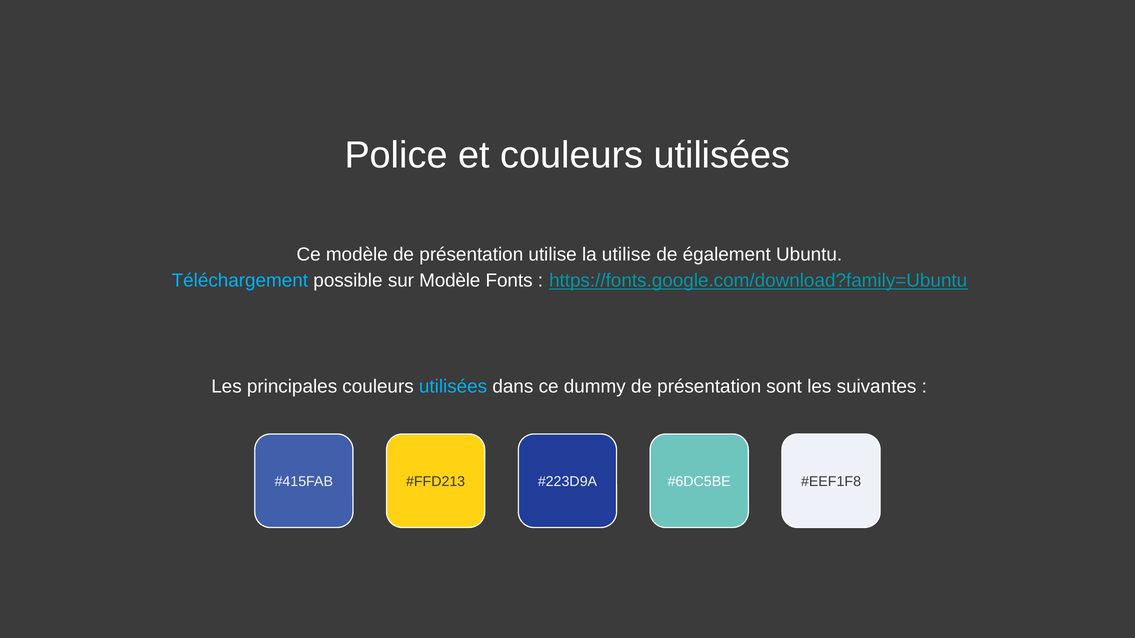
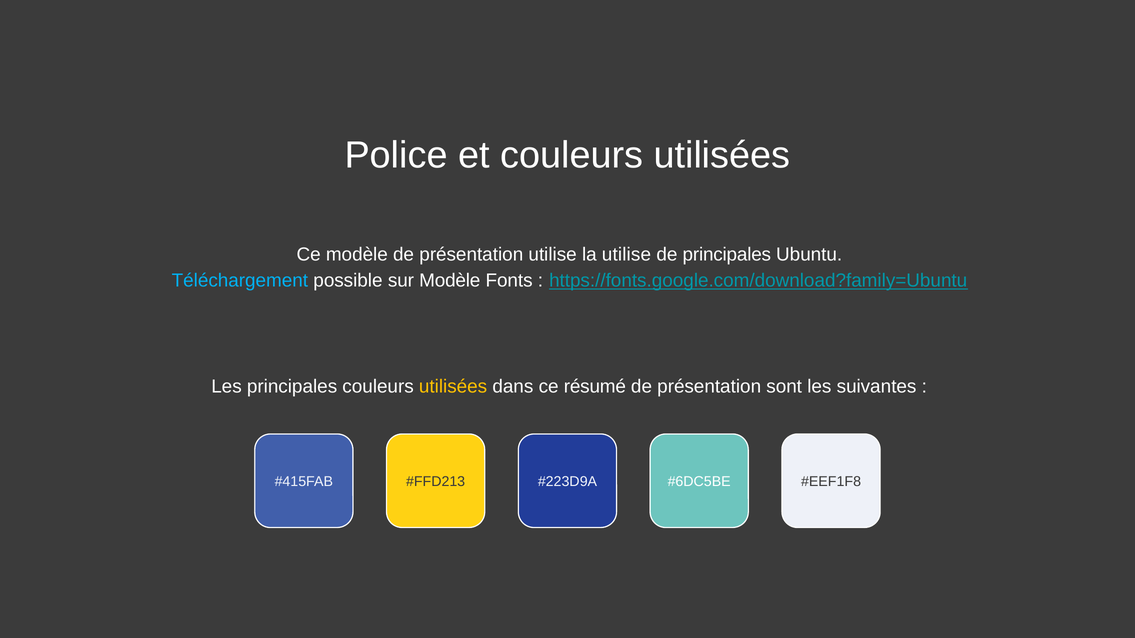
de également: également -> principales
utilisées at (453, 387) colour: light blue -> yellow
dummy: dummy -> résumé
